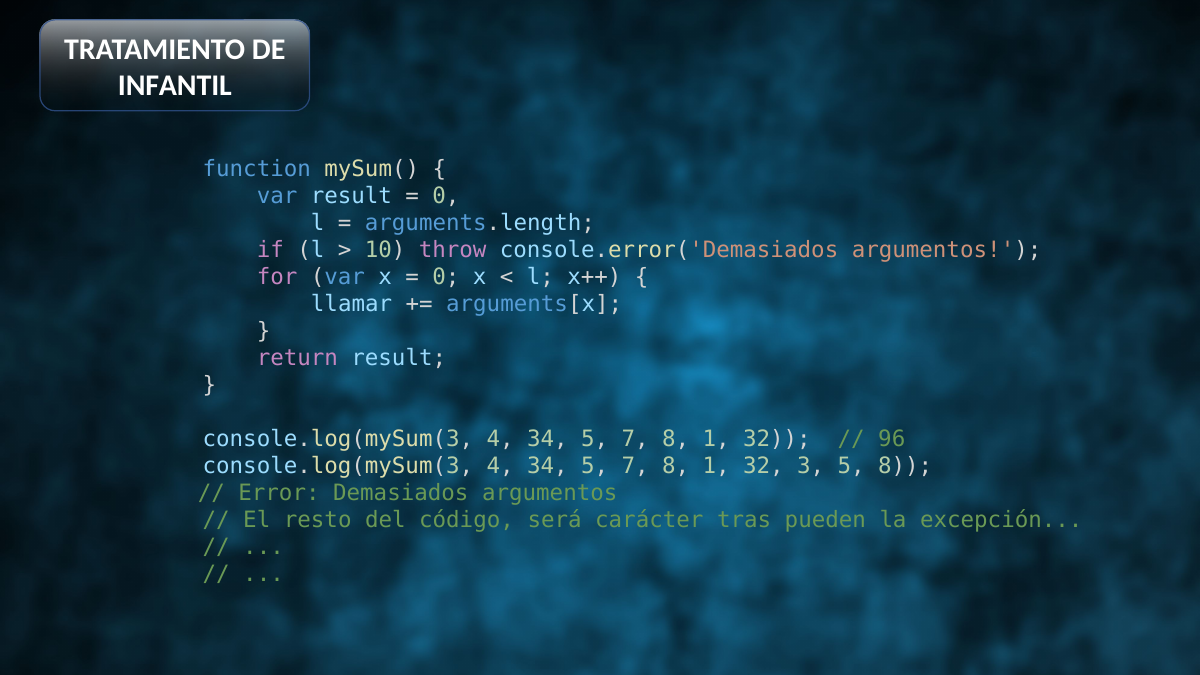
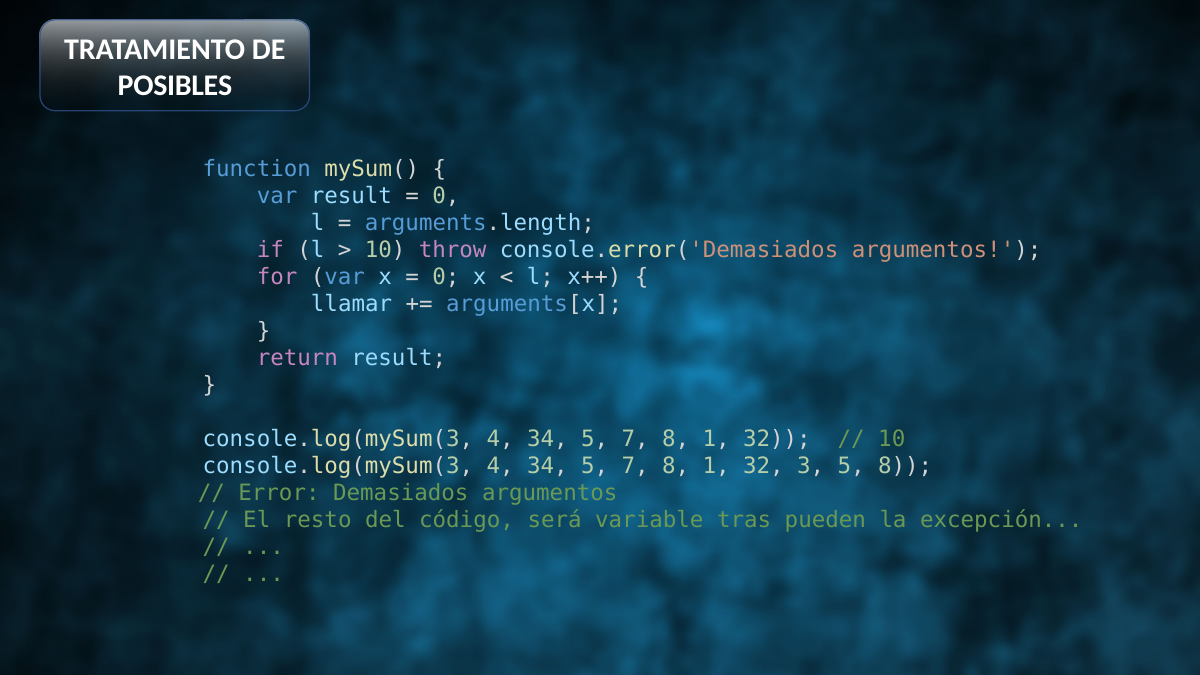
INFANTIL: INFANTIL -> POSIBLES
96 at (892, 439): 96 -> 10
carácter: carácter -> variable
